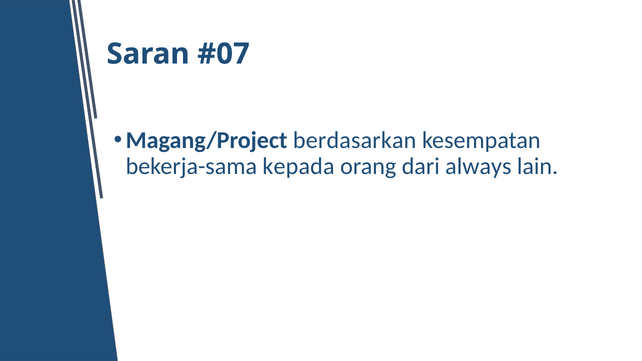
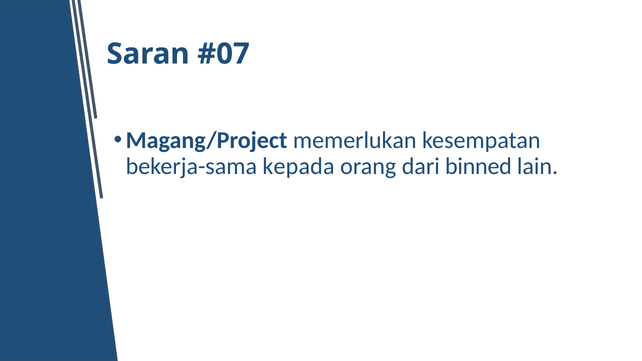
berdasarkan: berdasarkan -> memerlukan
always: always -> binned
